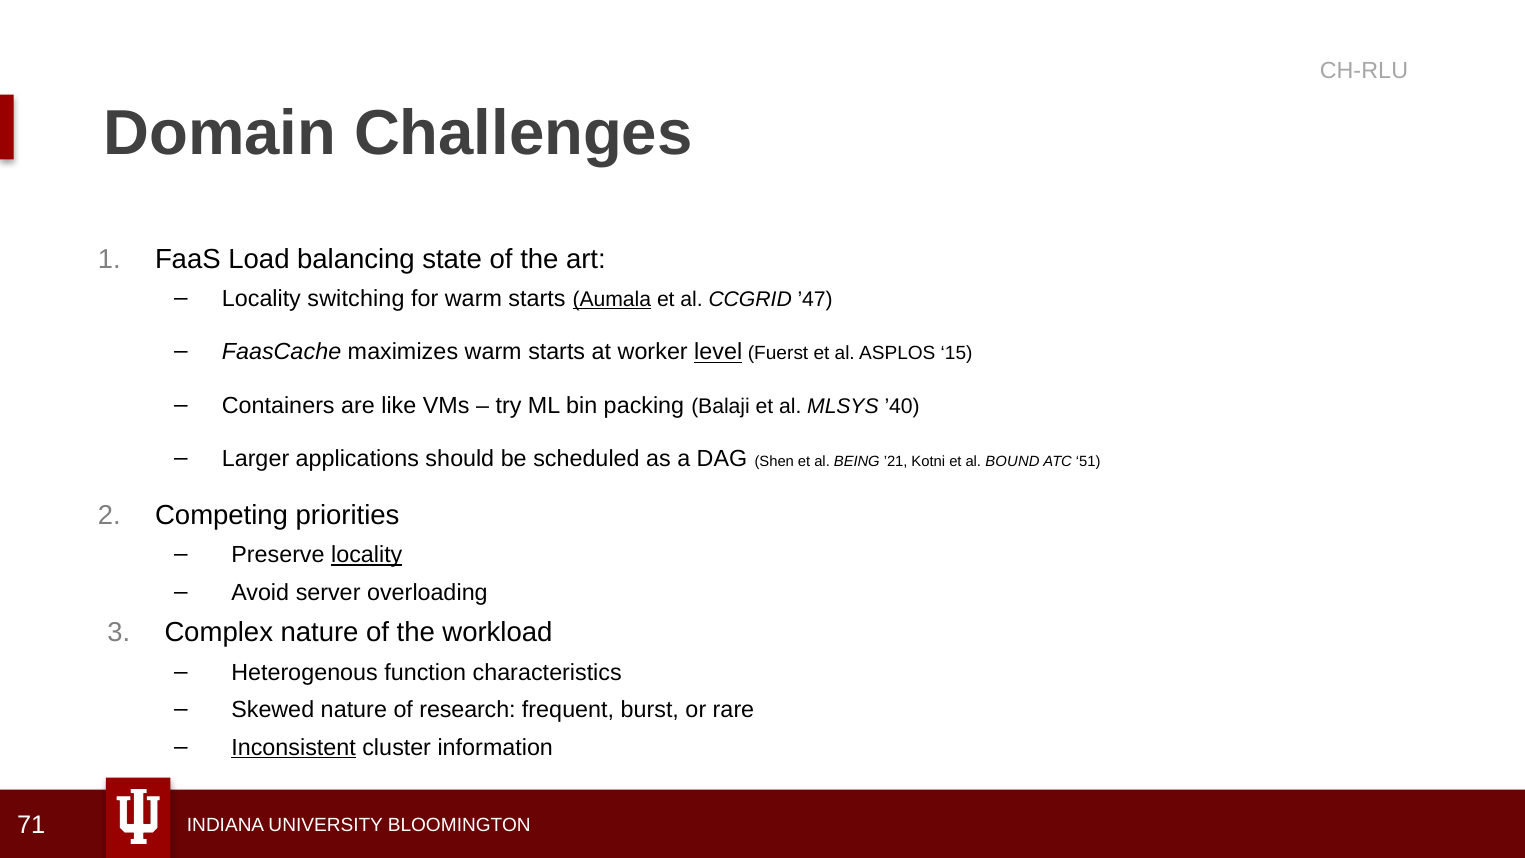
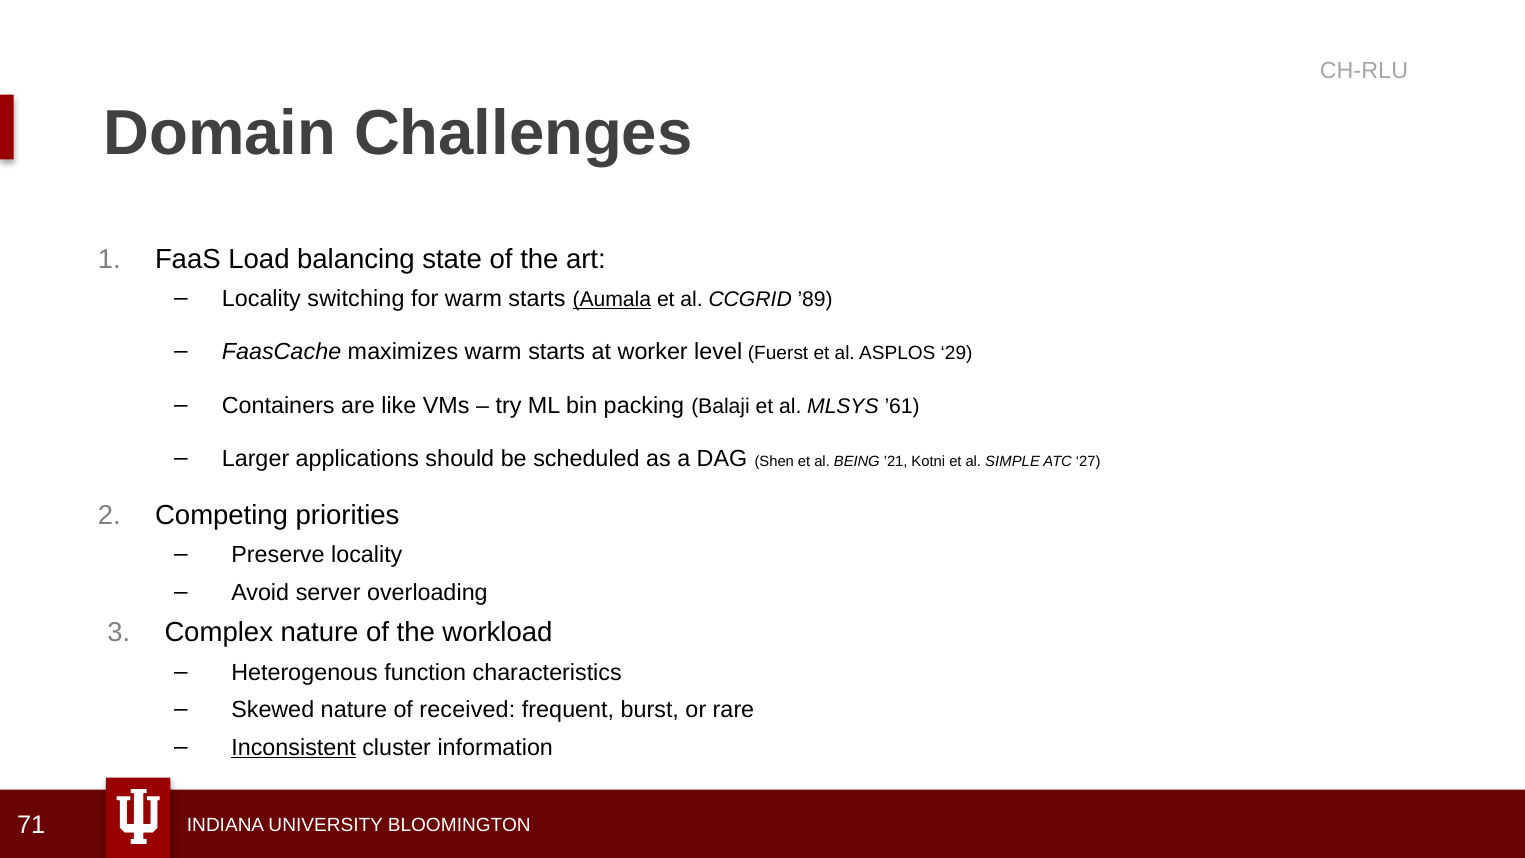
’47: ’47 -> ’89
level underline: present -> none
15: 15 -> 29
’40: ’40 -> ’61
BOUND: BOUND -> SIMPLE
51: 51 -> 27
locality at (367, 555) underline: present -> none
research: research -> received
